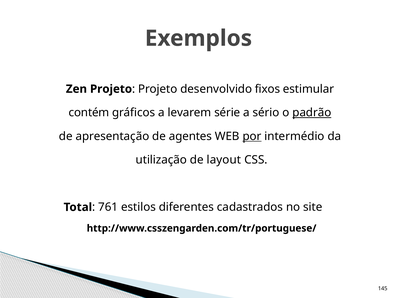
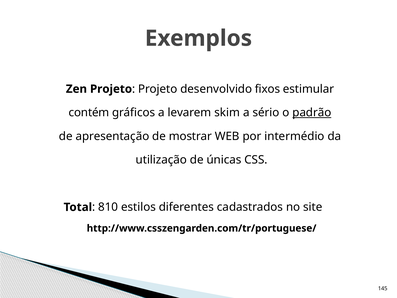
série: série -> skim
agentes: agentes -> mostrar
por underline: present -> none
layout: layout -> únicas
761: 761 -> 810
